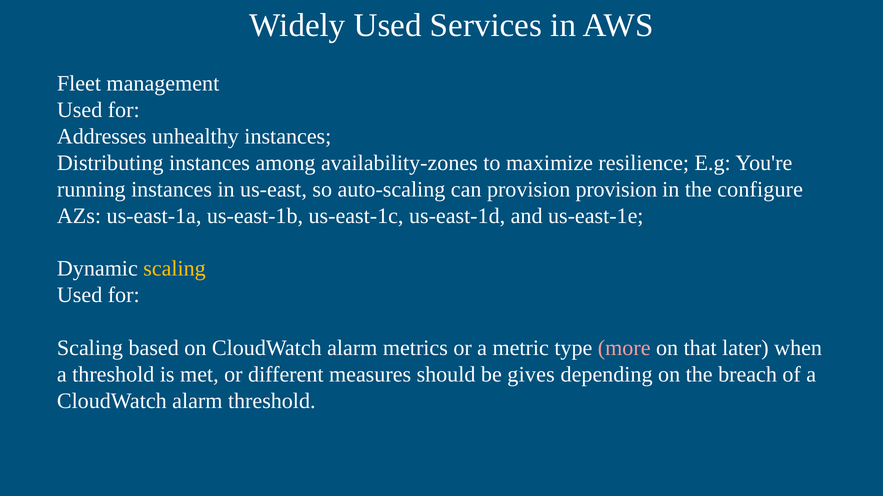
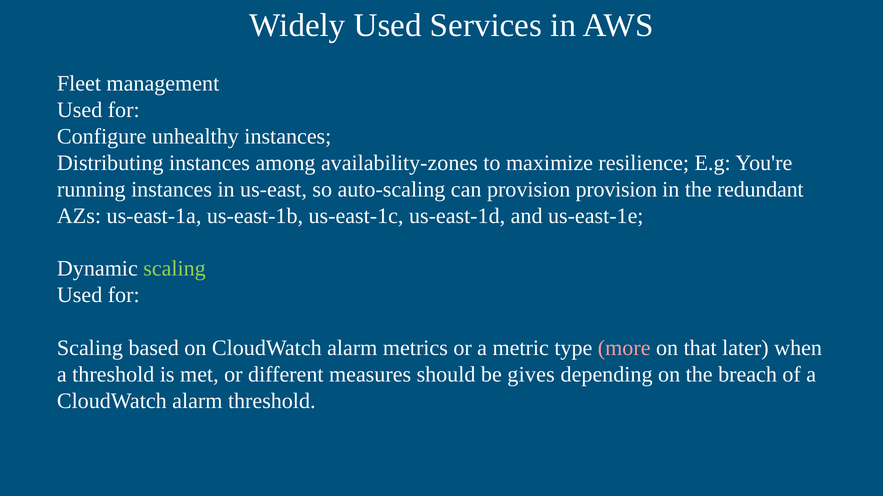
Addresses: Addresses -> Configure
configure: configure -> redundant
scaling at (175, 269) colour: yellow -> light green
